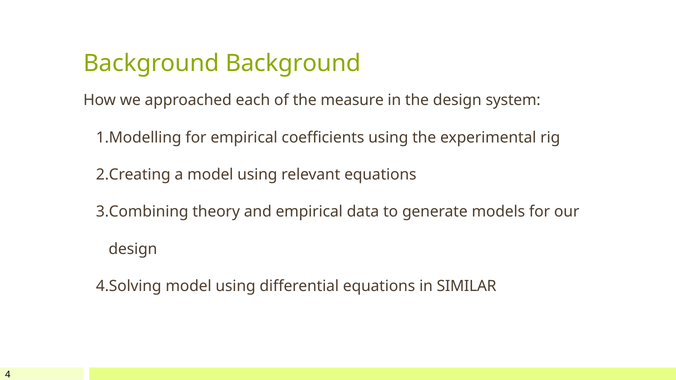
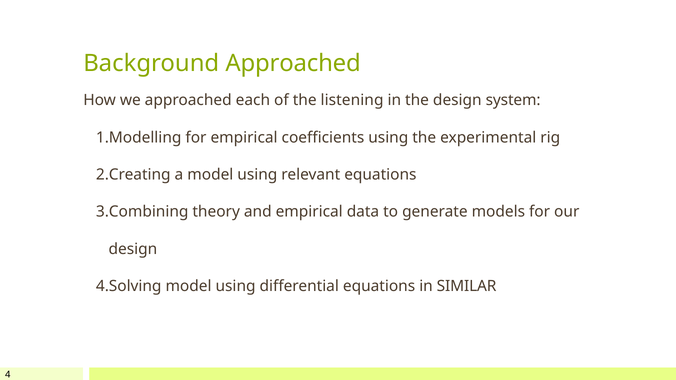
Background Background: Background -> Approached
measure: measure -> listening
